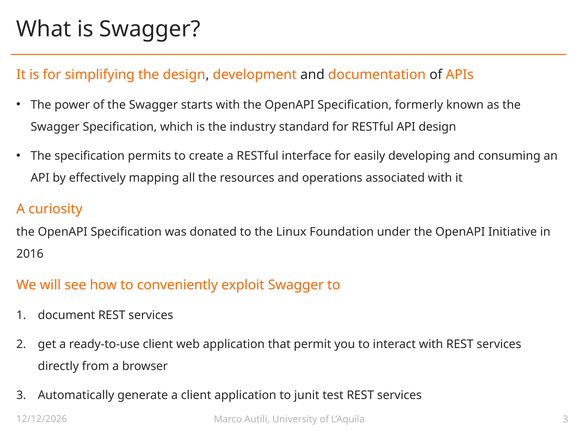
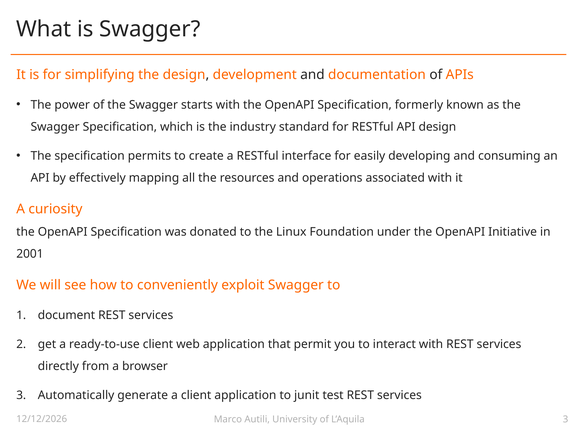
2016: 2016 -> 2001
